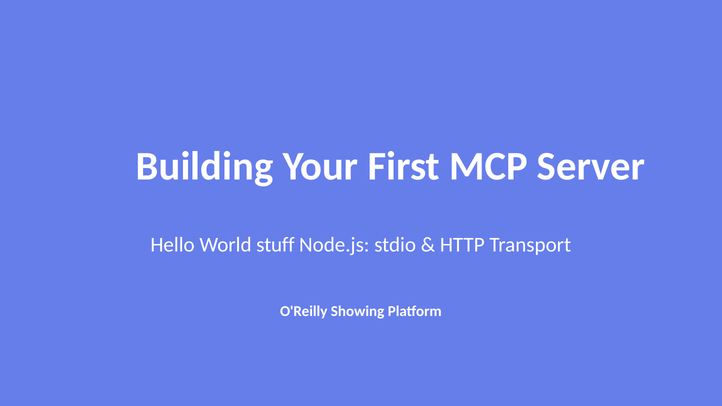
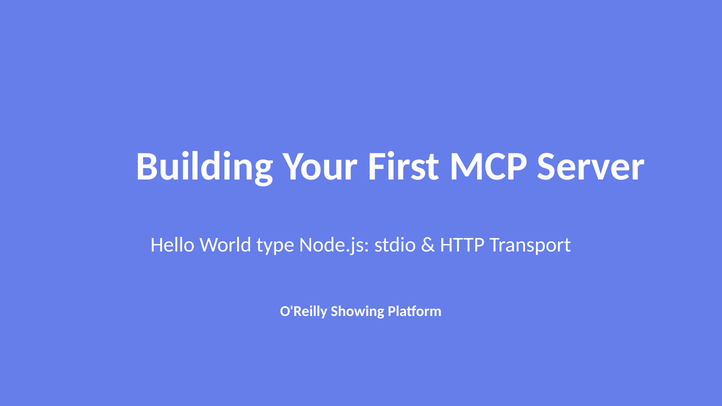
stuff: stuff -> type
